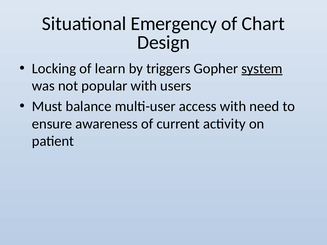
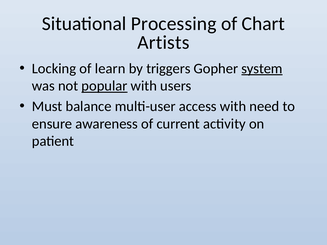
Emergency: Emergency -> Processing
Design: Design -> Artists
popular underline: none -> present
